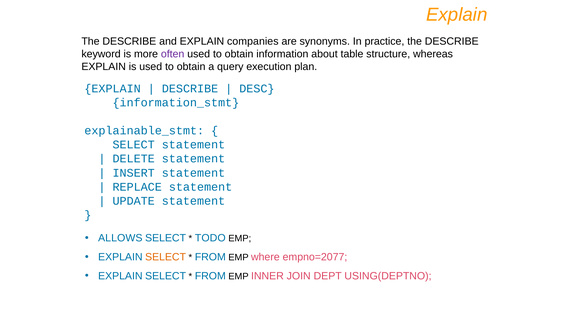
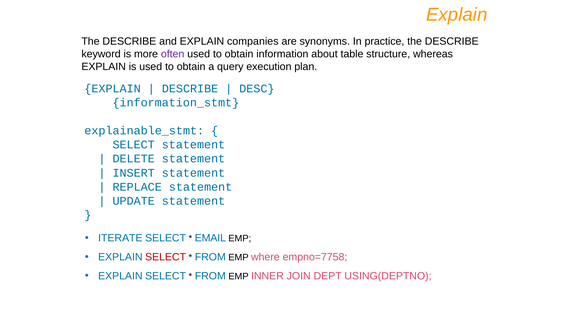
ALLOWS: ALLOWS -> ITERATE
TODO: TODO -> EMAIL
SELECT at (166, 257) colour: orange -> red
empno=2077: empno=2077 -> empno=7758
